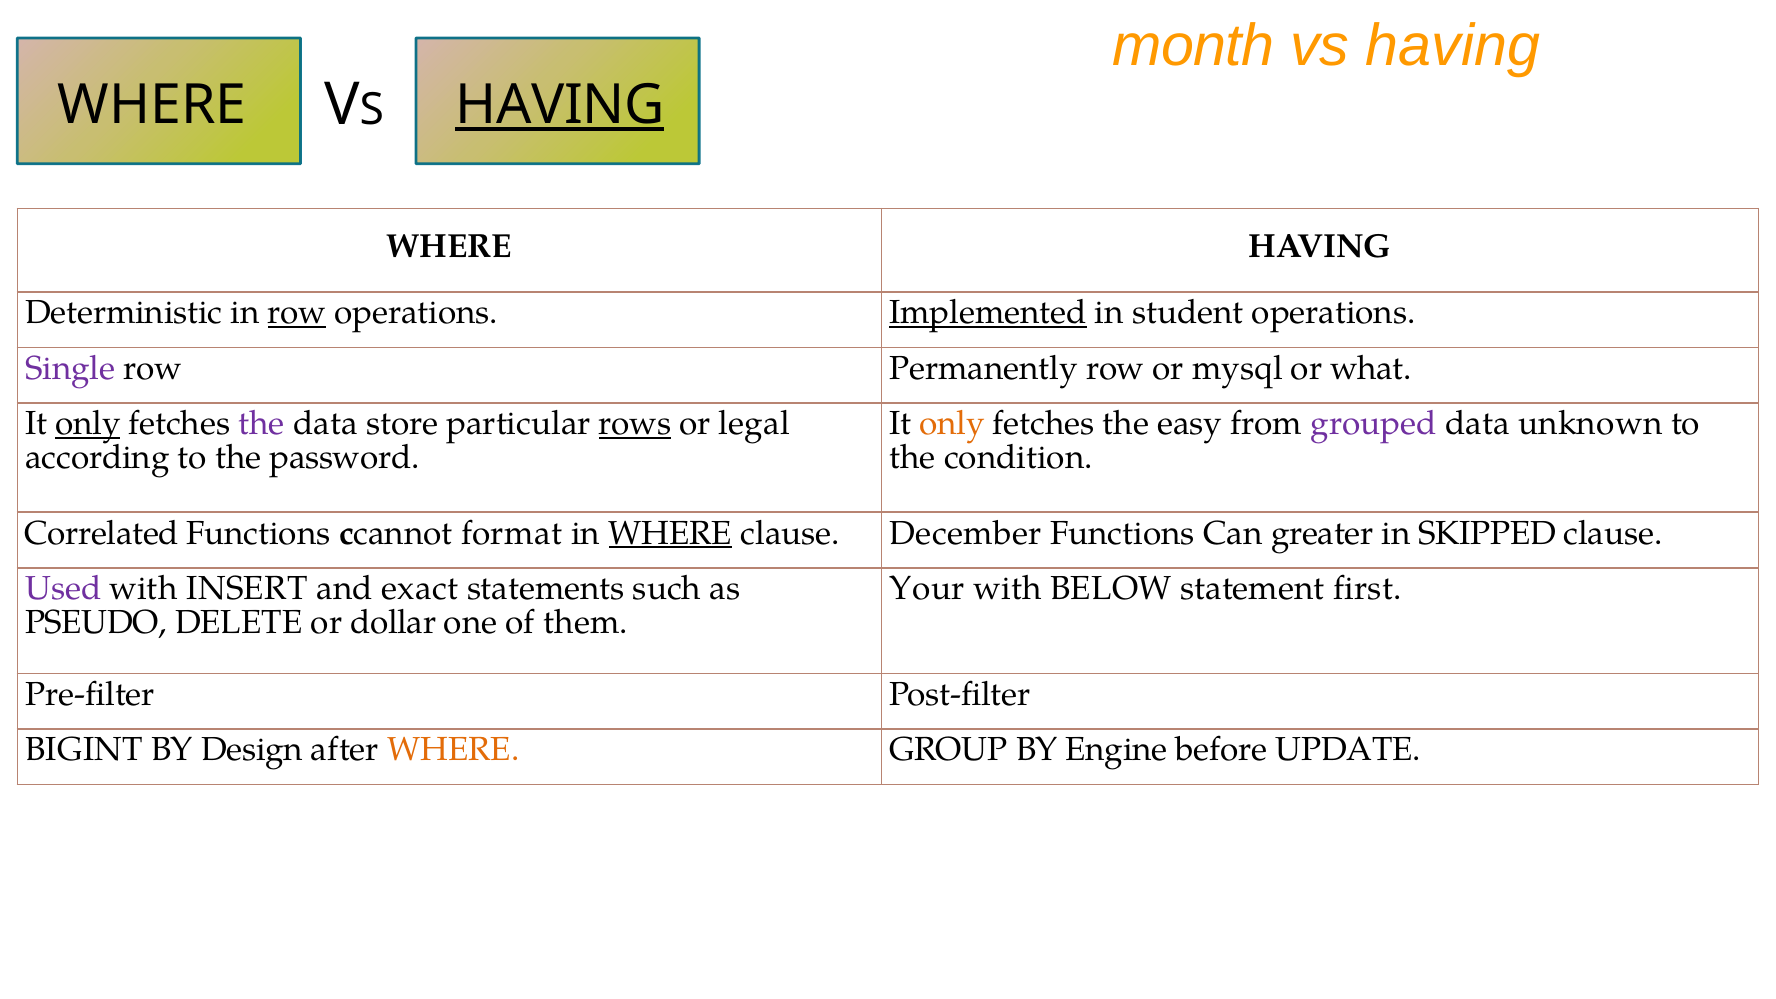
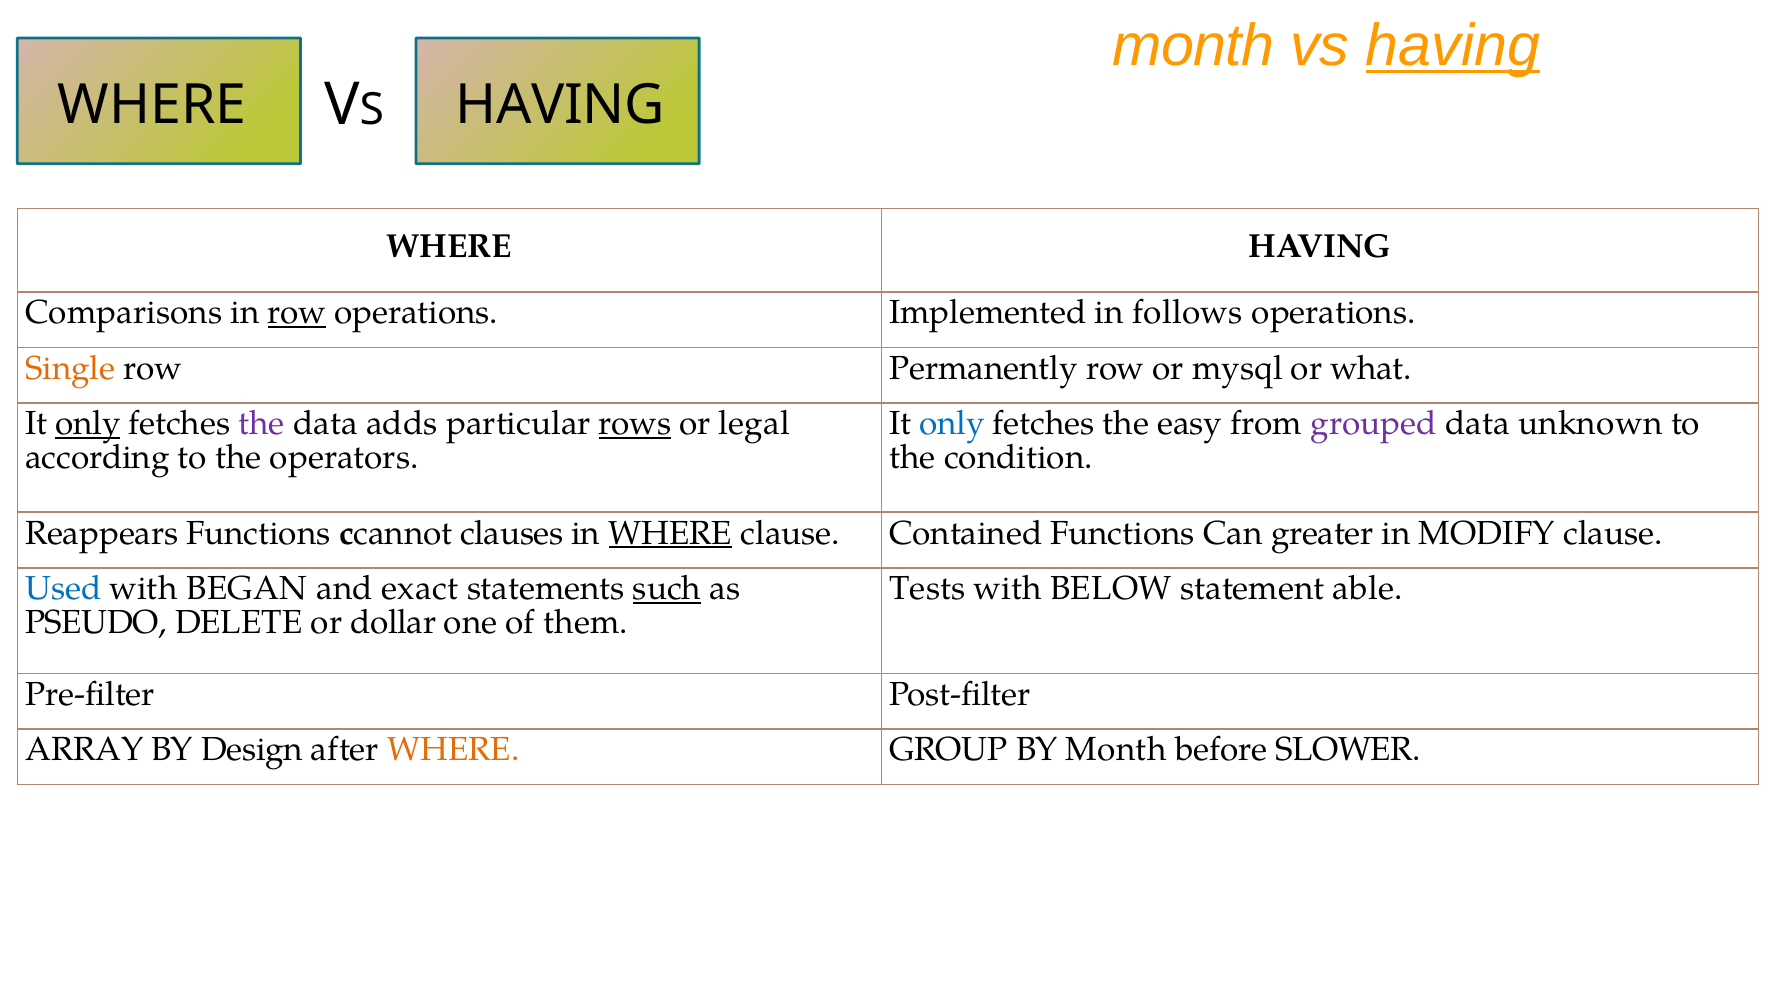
having at (1453, 46) underline: none -> present
HAVING at (560, 105) underline: present -> none
Deterministic: Deterministic -> Comparisons
Implemented underline: present -> none
student: student -> follows
Single colour: purple -> orange
store: store -> adds
only at (952, 424) colour: orange -> blue
password: password -> operators
Correlated: Correlated -> Reappears
format: format -> clauses
December: December -> Contained
SKIPPED: SKIPPED -> MODIFY
Used colour: purple -> blue
INSERT: INSERT -> BEGAN
such underline: none -> present
Your: Your -> Tests
first: first -> able
BIGINT: BIGINT -> ARRAY
BY Engine: Engine -> Month
UPDATE: UPDATE -> SLOWER
